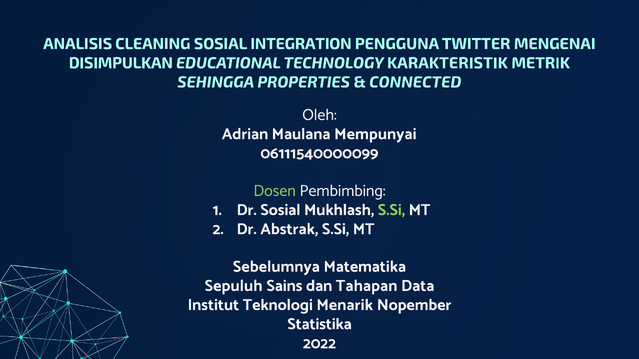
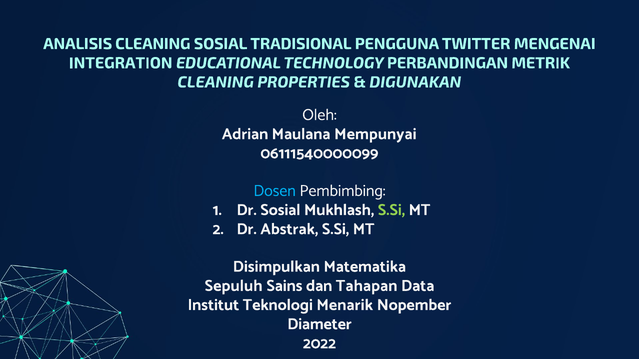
INTEGRATION: INTEGRATION -> TRADISIONAL
DISIMPULKAN: DISIMPULKAN -> INTEGRATION
KARAKTERISTIK: KARAKTERISTIK -> PERBANDINGAN
SEHINGGA at (216, 82): SEHINGGA -> CLEANING
CONNECTED: CONNECTED -> DIGUNAKAN
Dosen colour: light green -> light blue
Sebelumnya: Sebelumnya -> Disimpulkan
Statistika: Statistika -> Diameter
